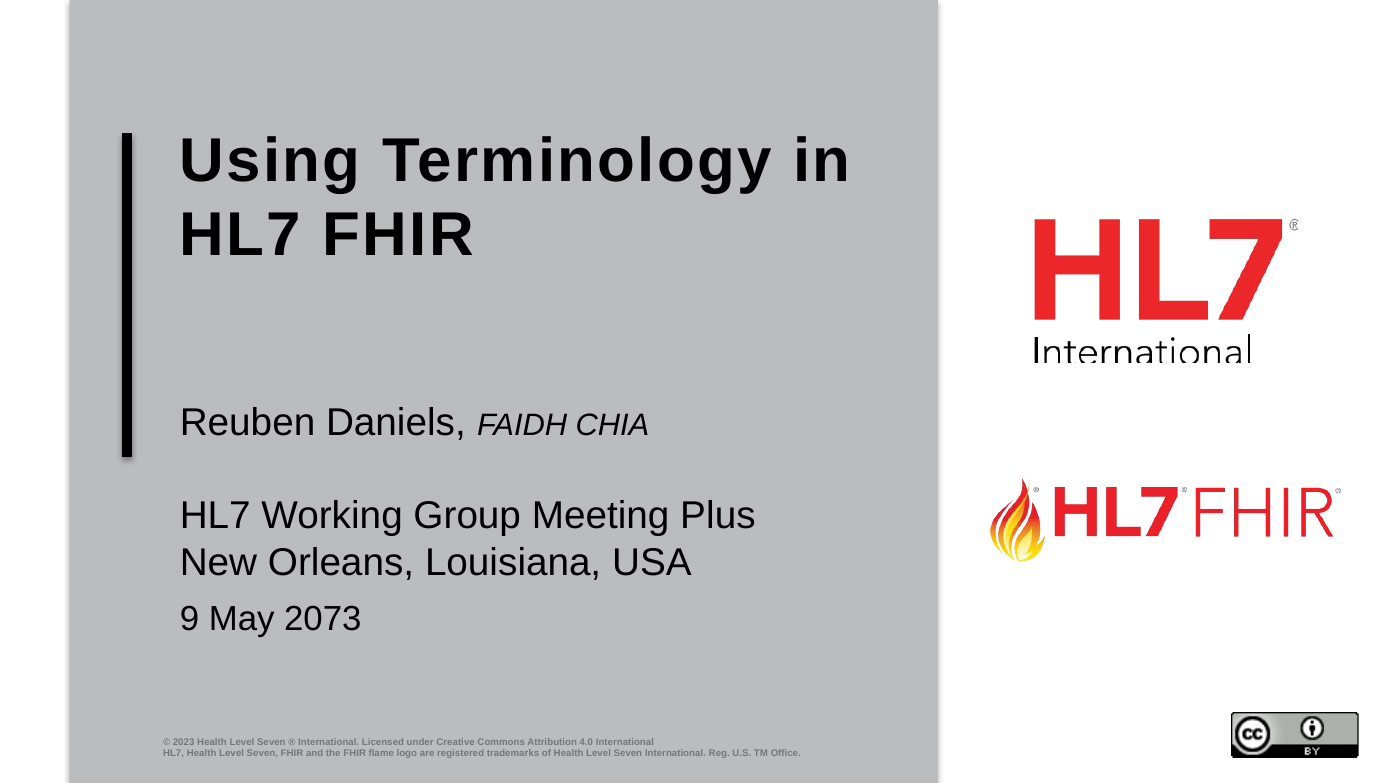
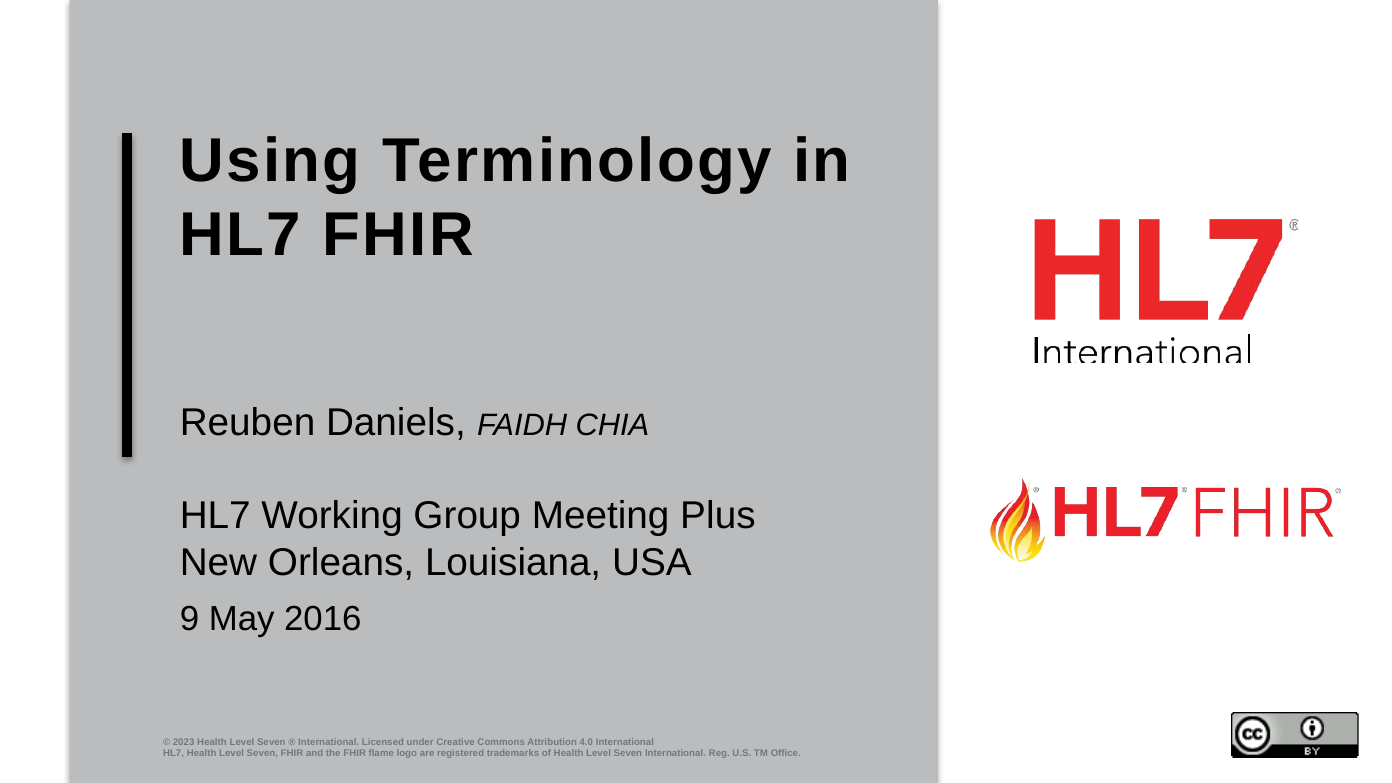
2073: 2073 -> 2016
